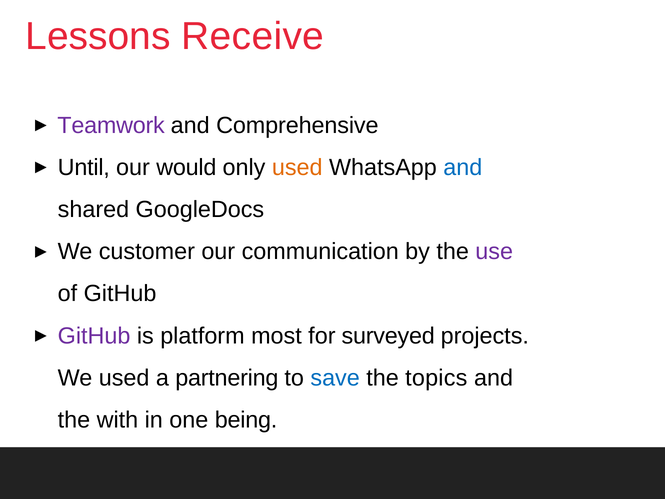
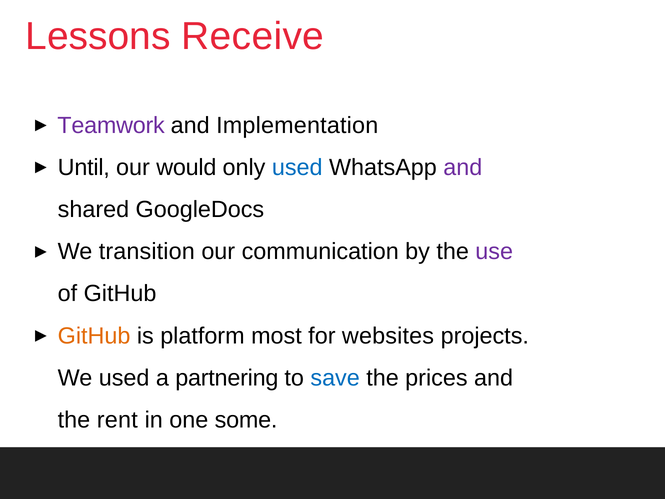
Comprehensive: Comprehensive -> Implementation
used at (297, 167) colour: orange -> blue
and at (463, 167) colour: blue -> purple
customer: customer -> transition
GitHub at (94, 336) colour: purple -> orange
surveyed: surveyed -> websites
topics: topics -> prices
with: with -> rent
being: being -> some
